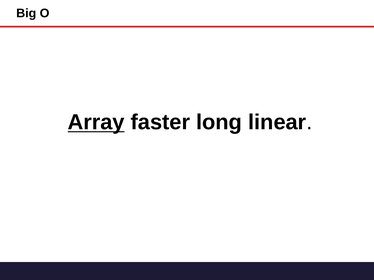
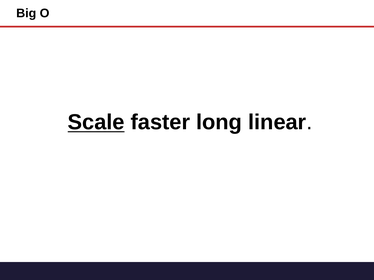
Array: Array -> Scale
